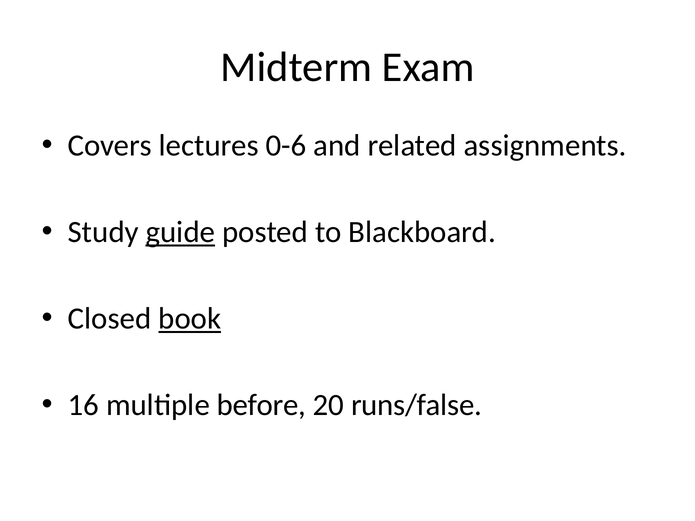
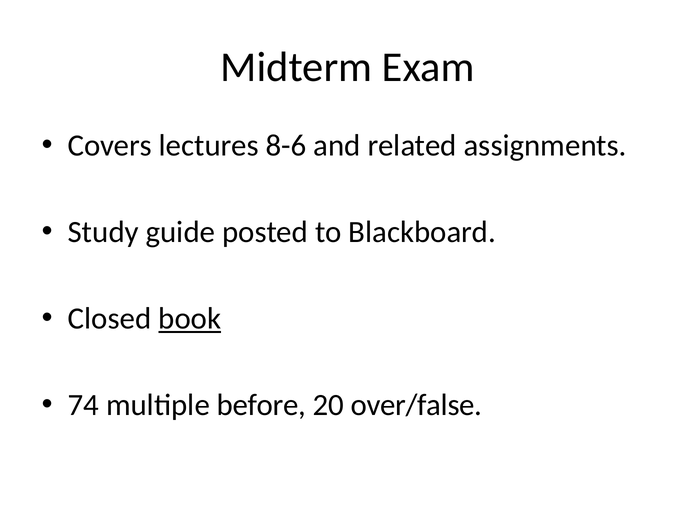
0-6: 0-6 -> 8-6
guide underline: present -> none
16: 16 -> 74
runs/false: runs/false -> over/false
